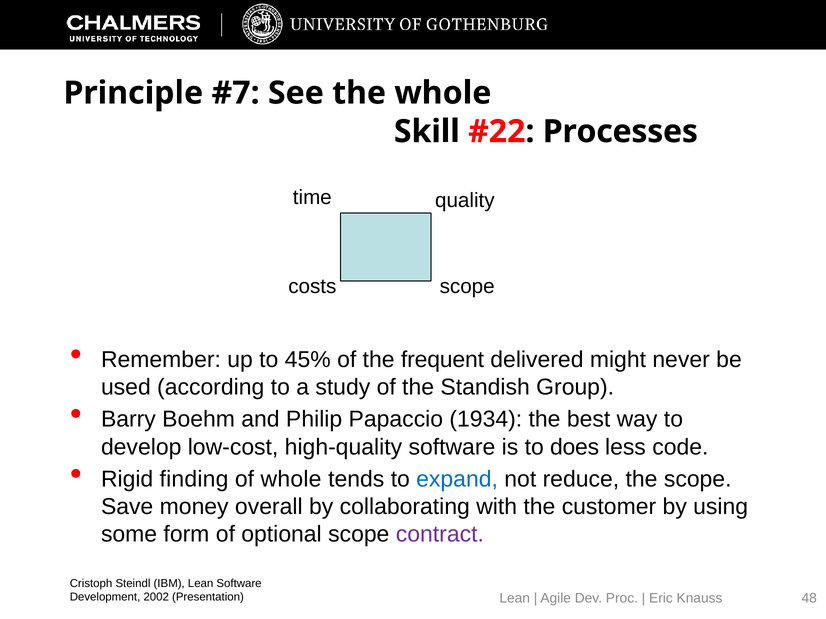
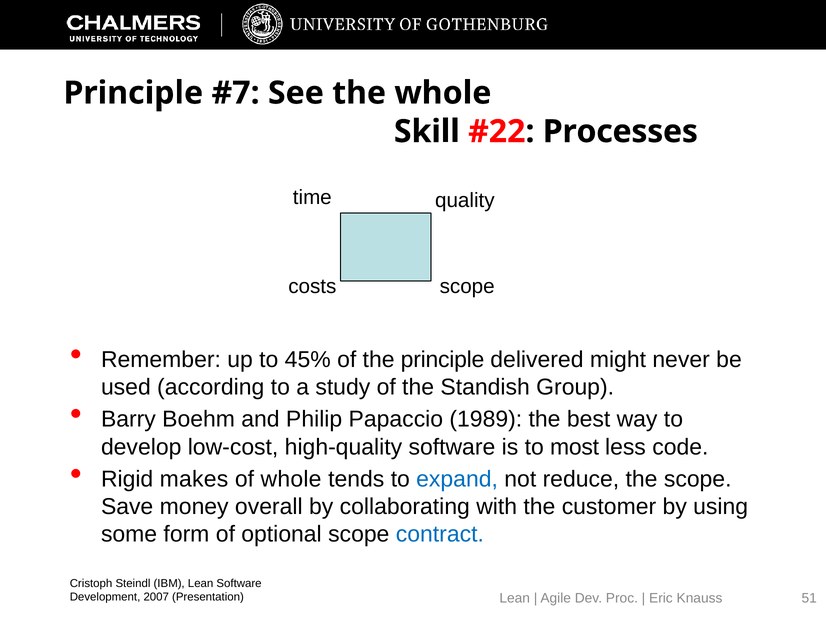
the frequent: frequent -> principle
1934: 1934 -> 1989
does: does -> most
finding: finding -> makes
contract colour: purple -> blue
2002: 2002 -> 2007
48: 48 -> 51
